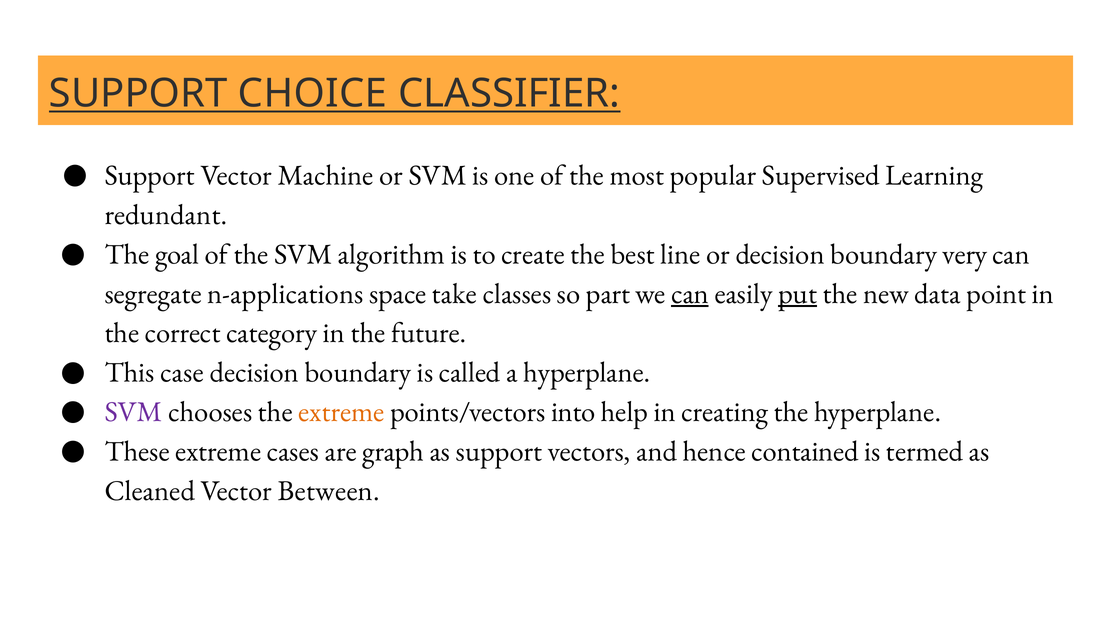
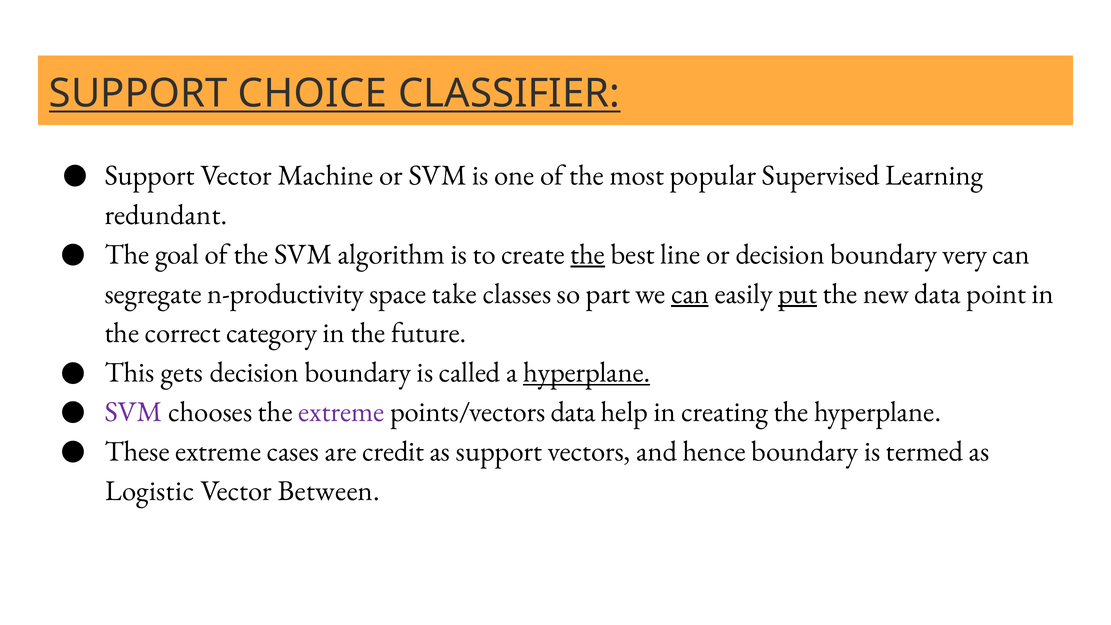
the at (588, 254) underline: none -> present
n-applications: n-applications -> n-productivity
case: case -> gets
hyperplane at (587, 372) underline: none -> present
extreme at (341, 412) colour: orange -> purple
points/vectors into: into -> data
graph: graph -> credit
hence contained: contained -> boundary
Cleaned: Cleaned -> Logistic
